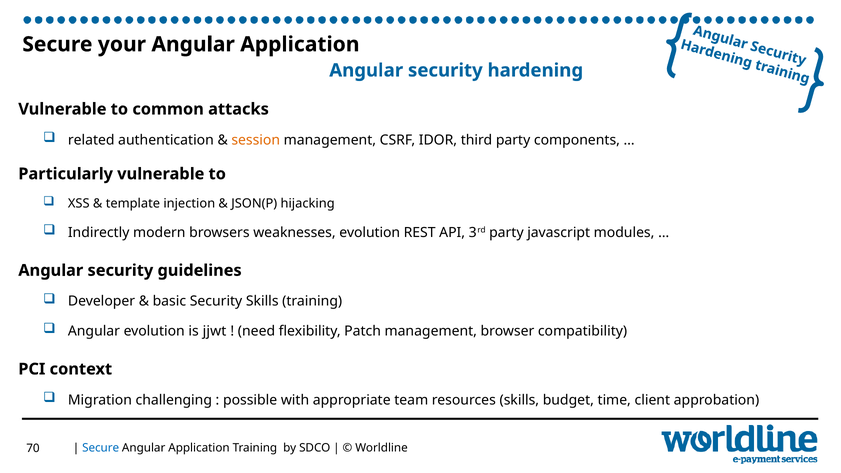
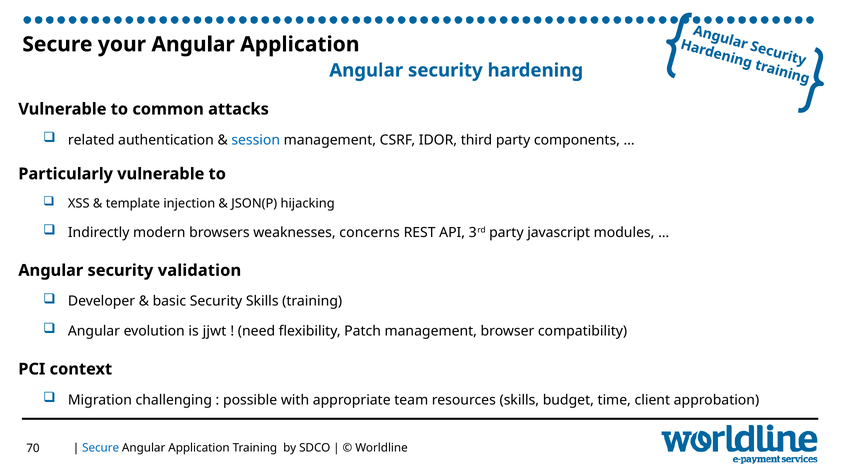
session colour: orange -> blue
weaknesses evolution: evolution -> concerns
guidelines: guidelines -> validation
